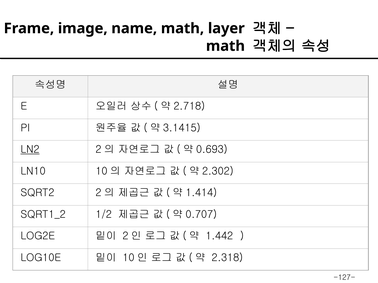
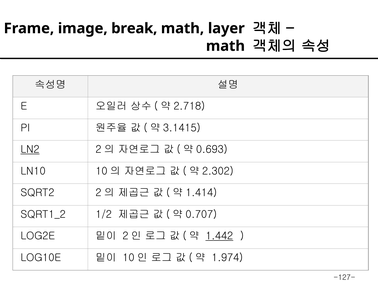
name: name -> break
1.442 underline: none -> present
2.318: 2.318 -> 1.974
